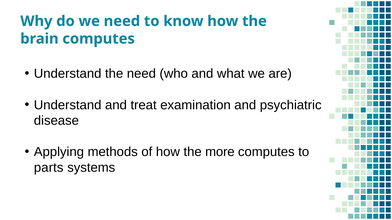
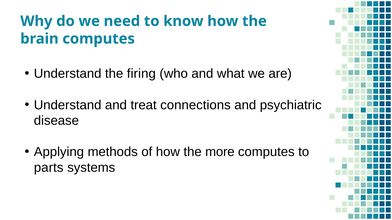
the need: need -> firing
examination: examination -> connections
